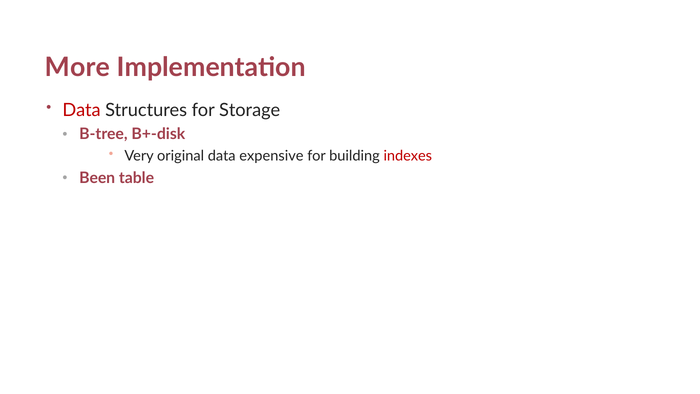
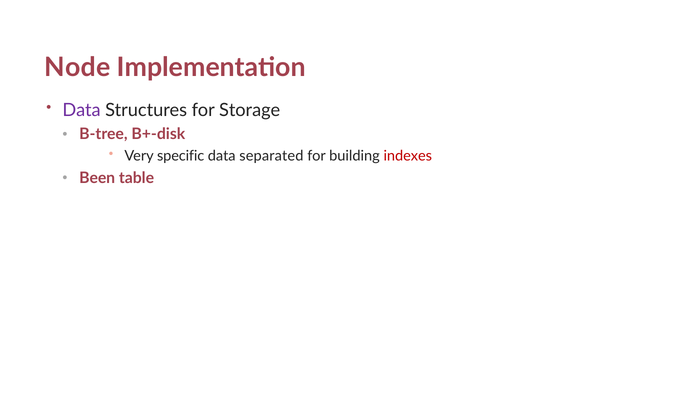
More: More -> Node
Data at (81, 110) colour: red -> purple
original: original -> specific
expensive: expensive -> separated
